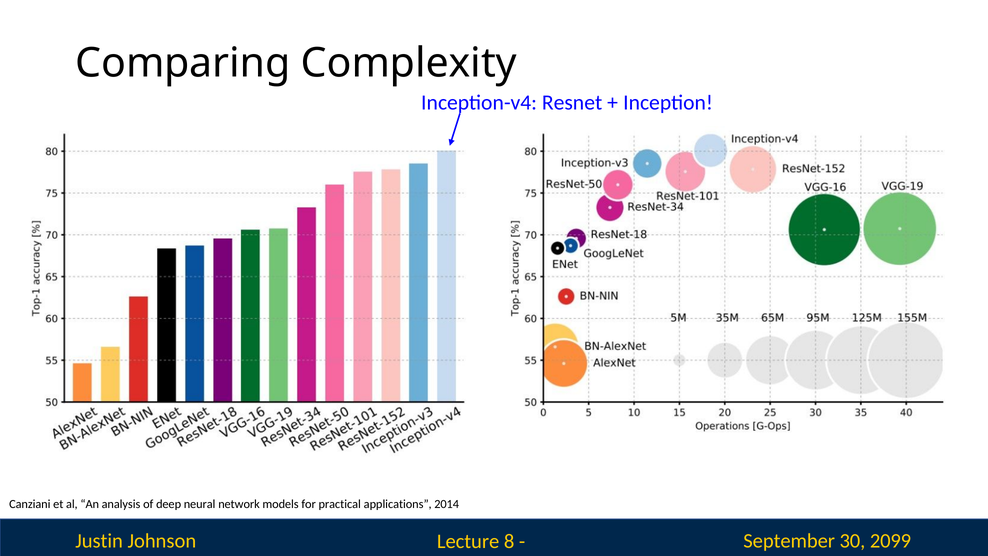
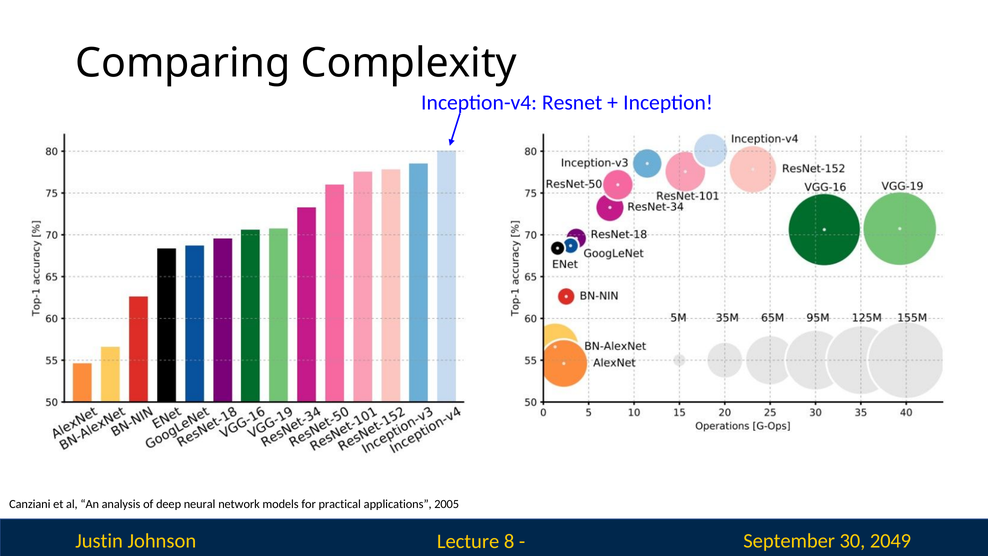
2014: 2014 -> 2005
2099: 2099 -> 2049
